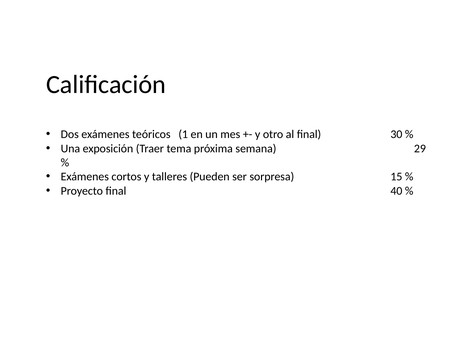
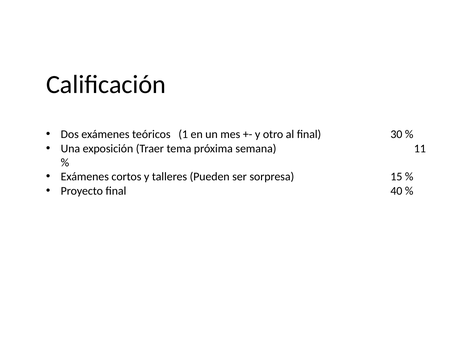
29: 29 -> 11
